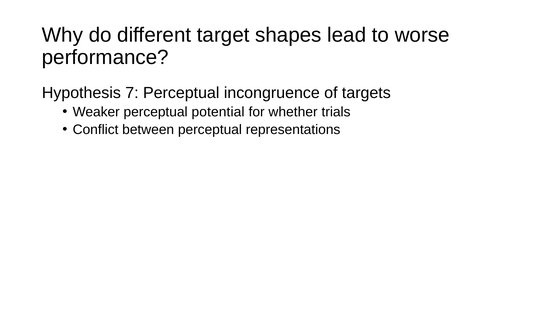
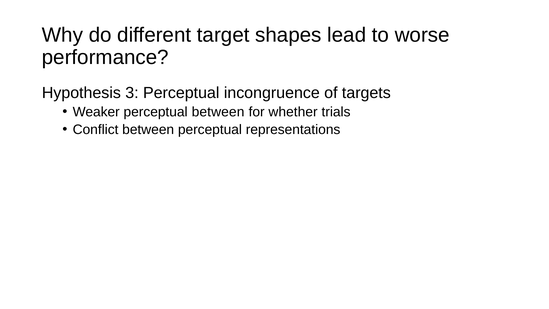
7: 7 -> 3
perceptual potential: potential -> between
